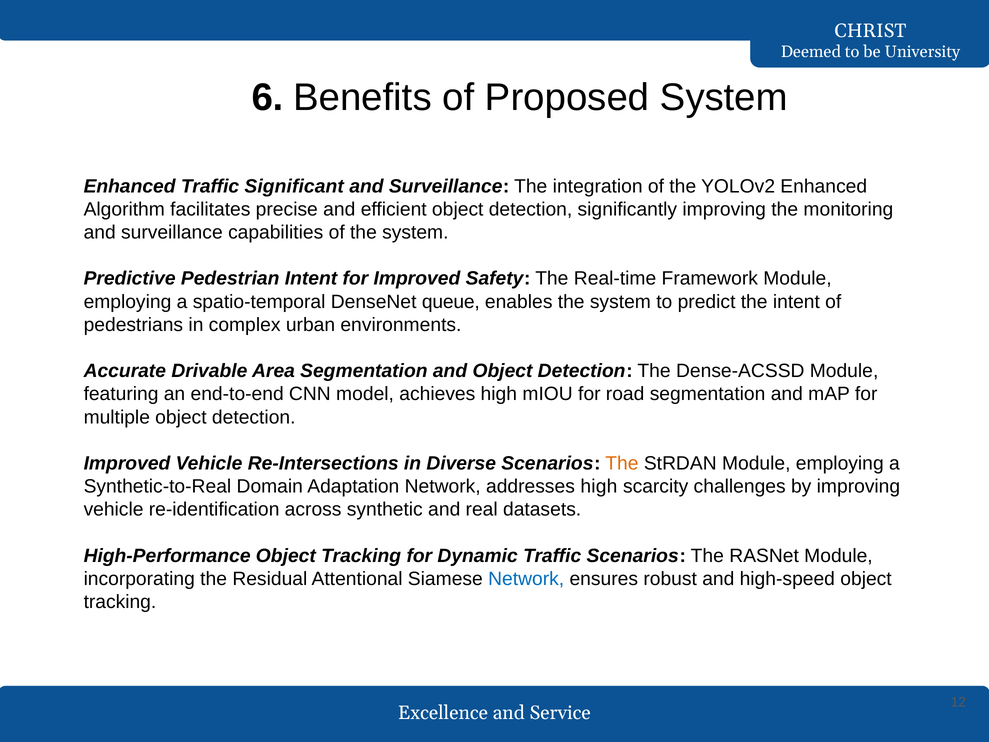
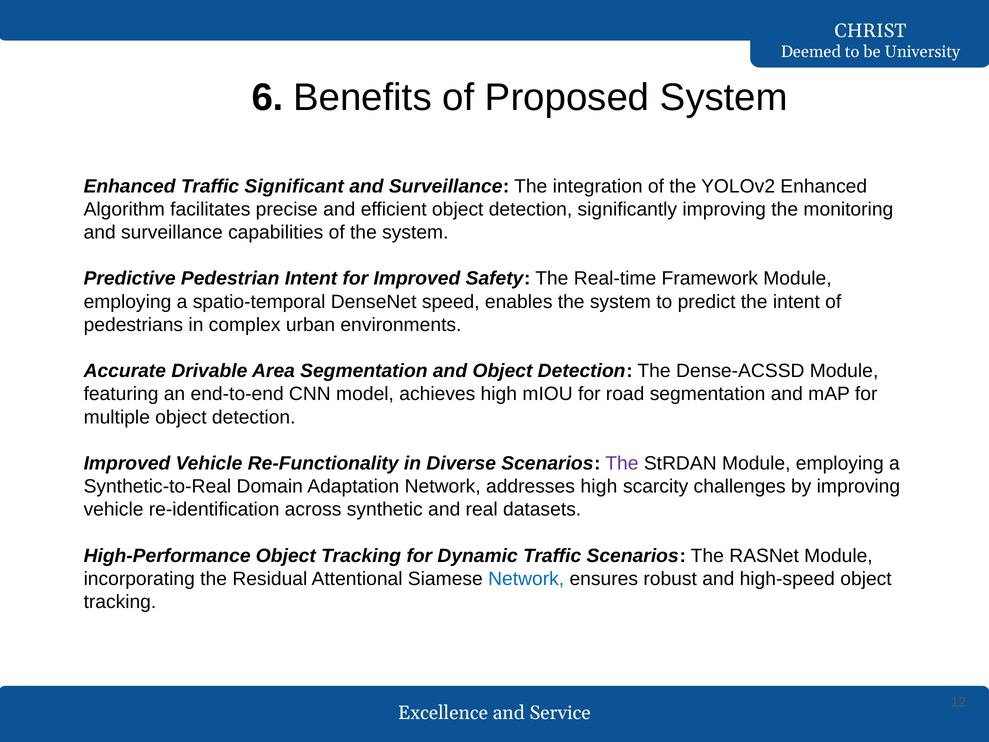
queue: queue -> speed
Re-Intersections: Re-Intersections -> Re-Functionality
The at (622, 463) colour: orange -> purple
